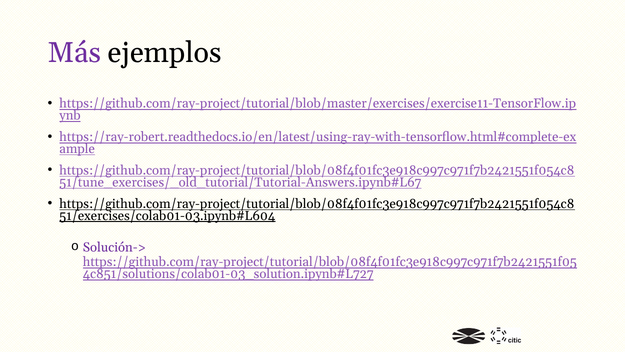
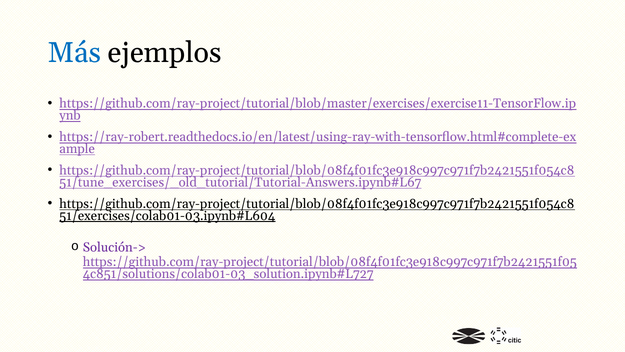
Más colour: purple -> blue
